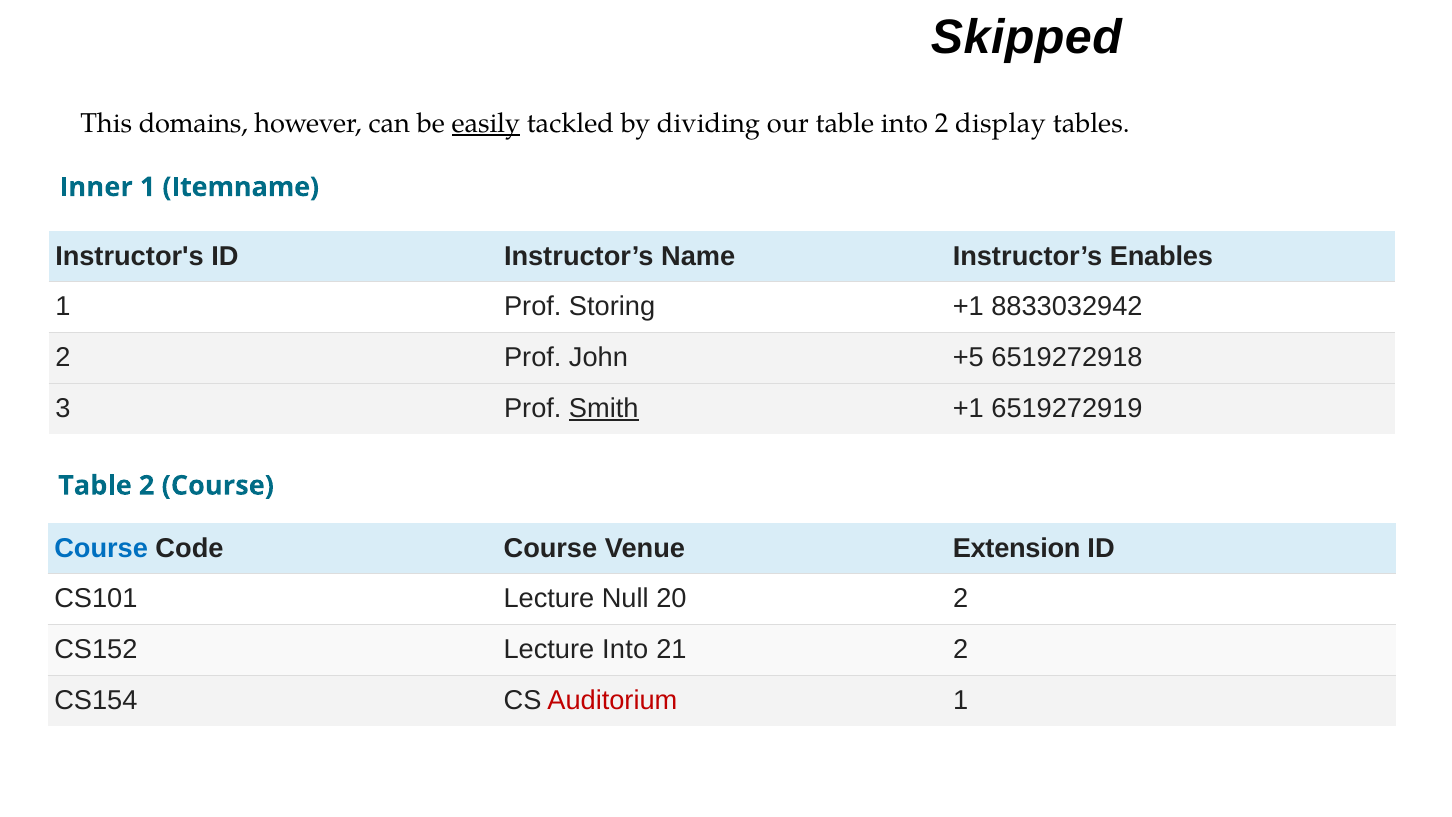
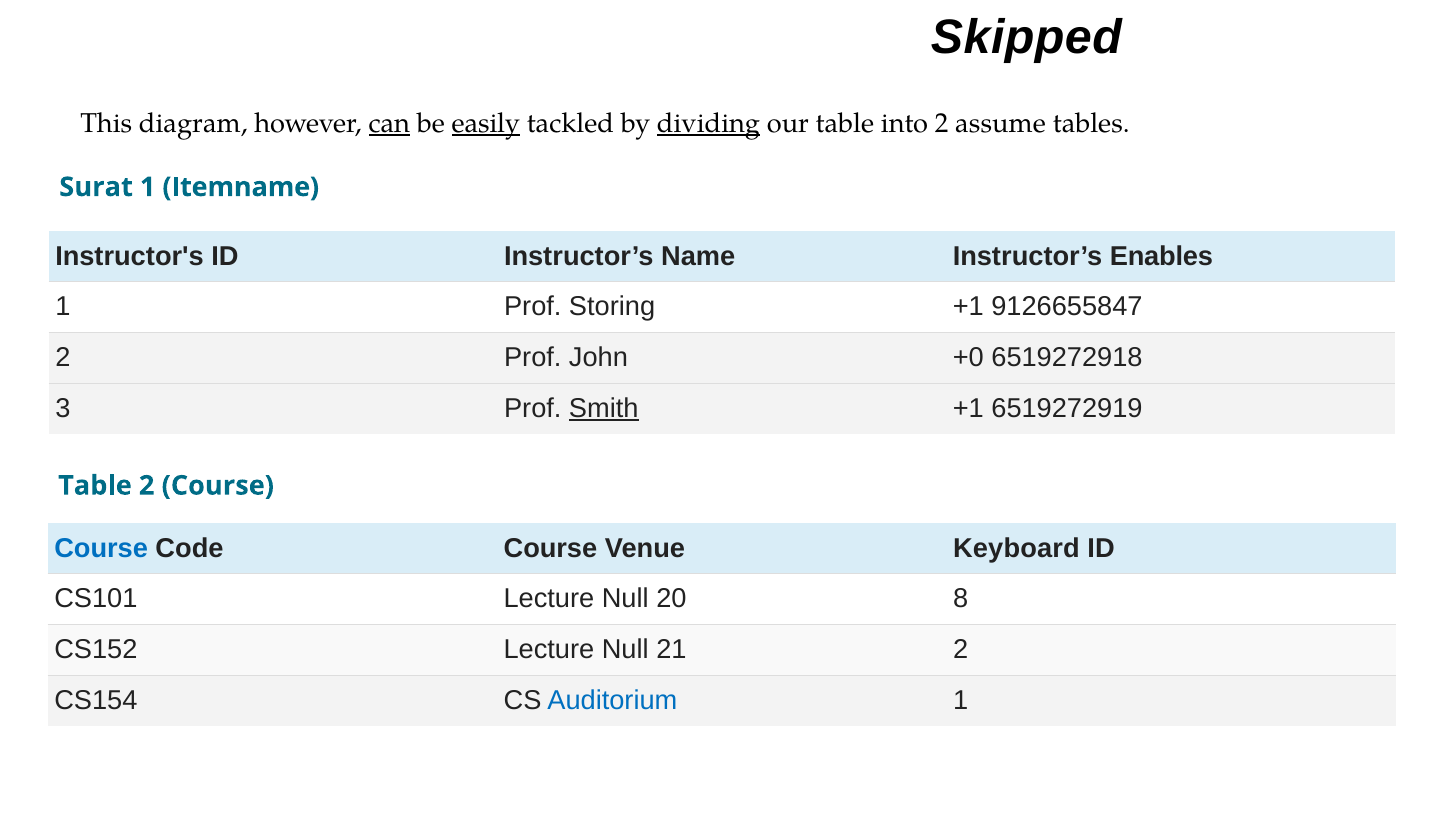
domains: domains -> diagram
can underline: none -> present
dividing underline: none -> present
display: display -> assume
Inner: Inner -> Surat
8833032942: 8833032942 -> 9126655847
+5: +5 -> +0
Extension: Extension -> Keyboard
20 2: 2 -> 8
CS152 Lecture Into: Into -> Null
Auditorium colour: red -> blue
